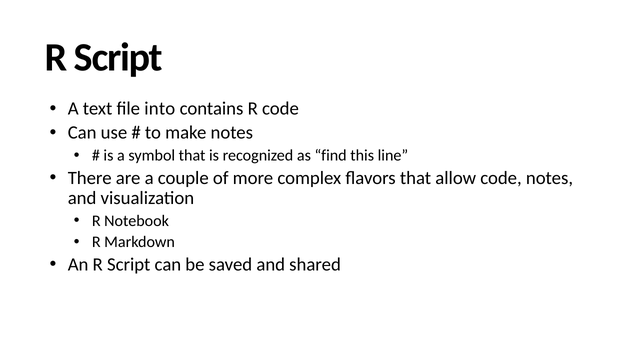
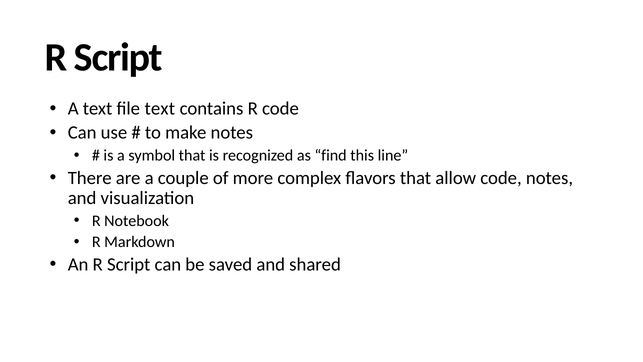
file into: into -> text
